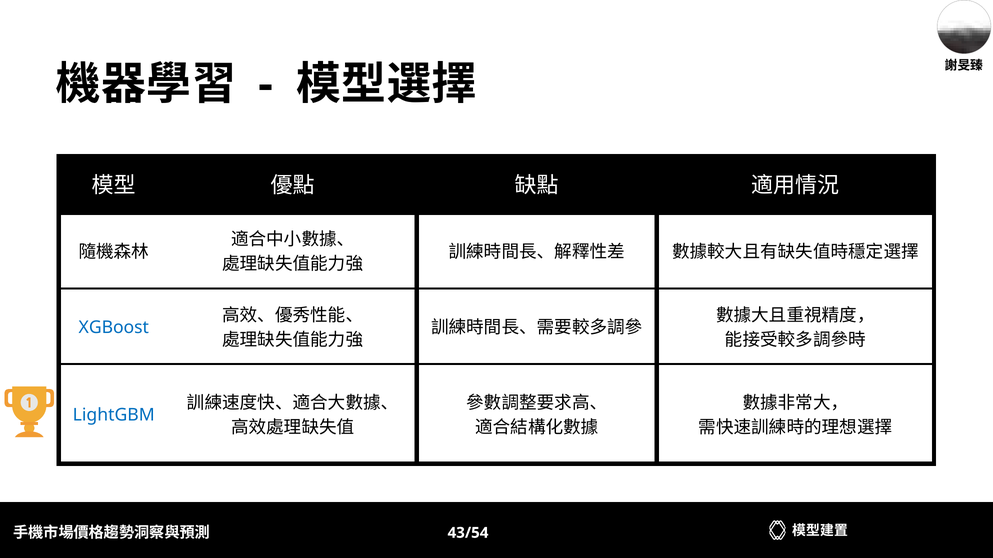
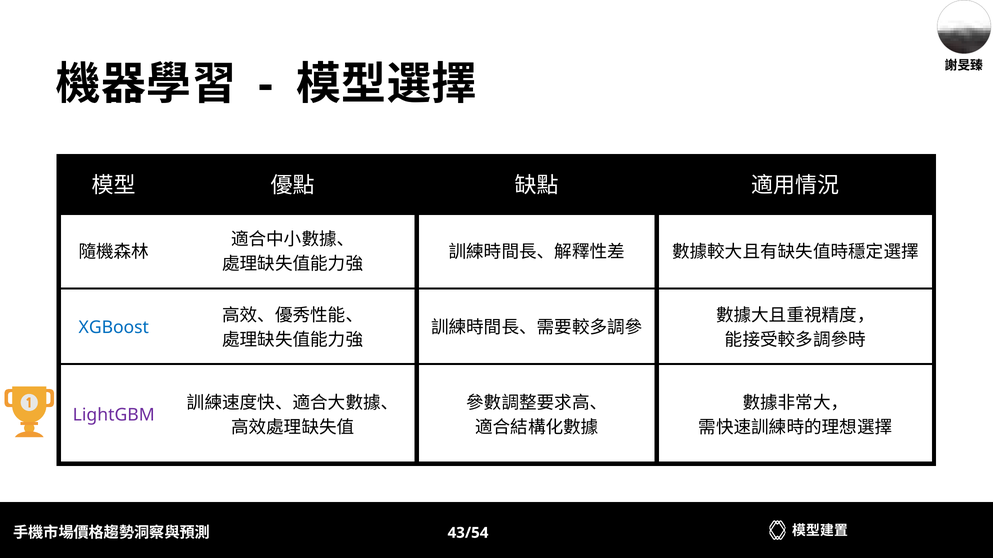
LightGBM colour: blue -> purple
